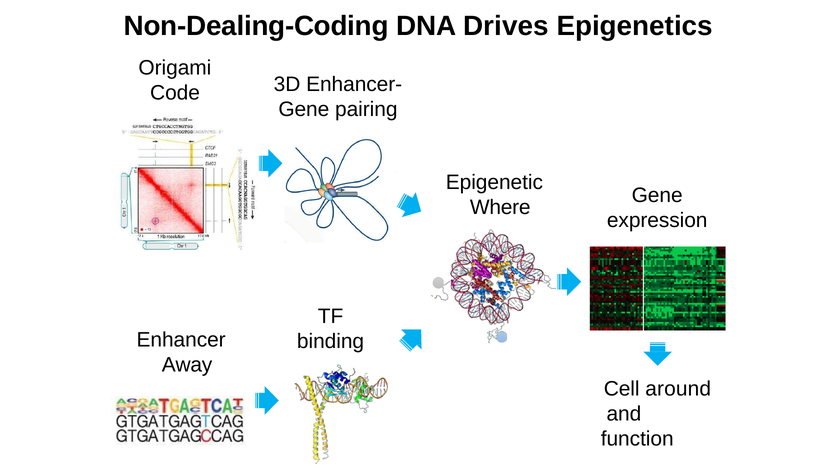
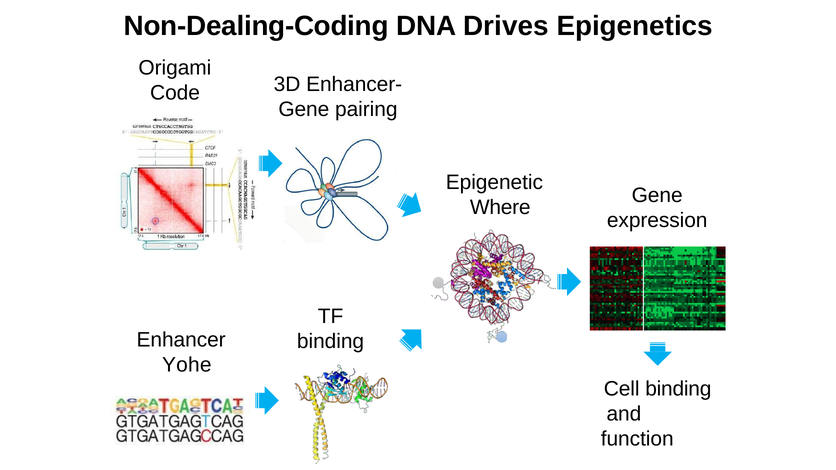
Away: Away -> Yohe
Cell around: around -> binding
